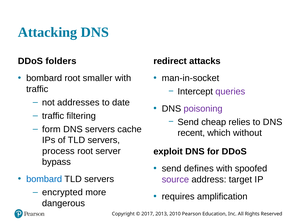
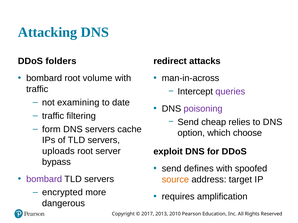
smaller: smaller -> volume
man-in-socket: man-in-socket -> man-in-across
addresses: addresses -> examining
recent: recent -> option
without: without -> choose
process: process -> uploads
bombard at (44, 179) colour: blue -> purple
source colour: purple -> orange
